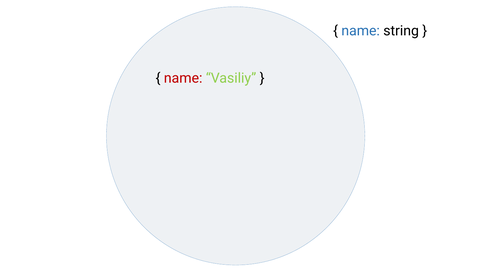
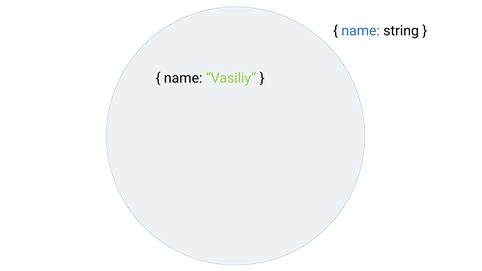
name at (183, 78) colour: red -> black
